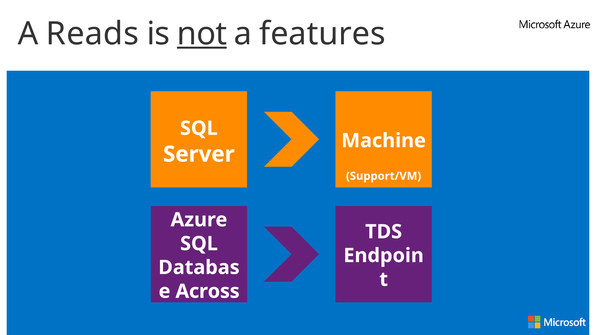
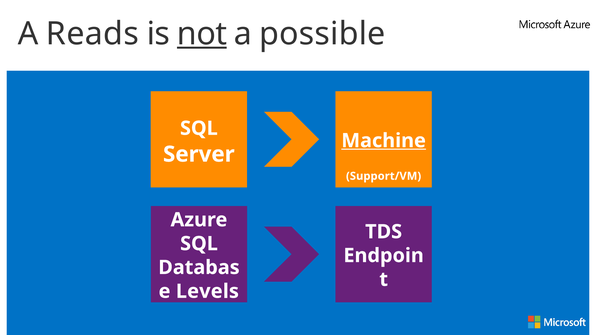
features: features -> possible
Machine underline: none -> present
Across: Across -> Levels
